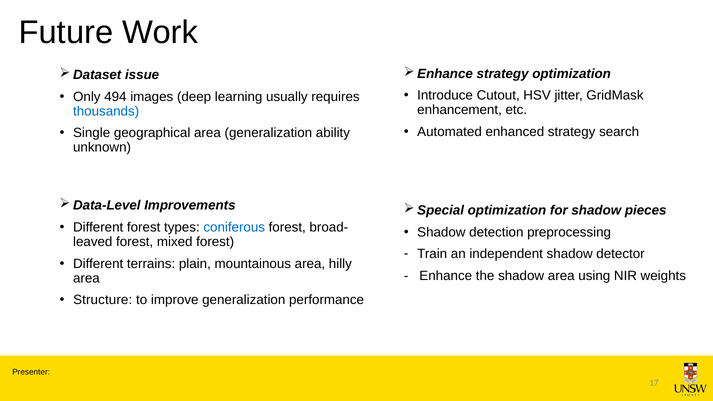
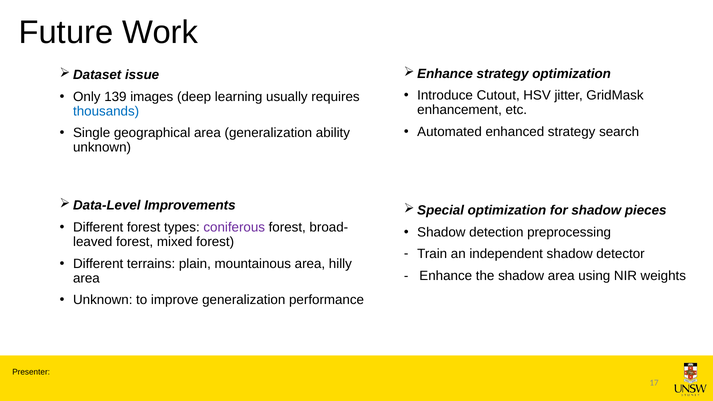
494: 494 -> 139
coniferous colour: blue -> purple
Structure at (103, 300): Structure -> Unknown
